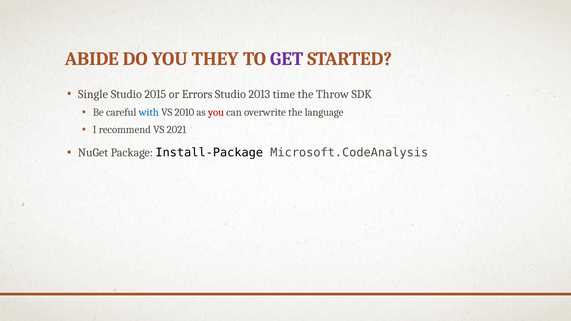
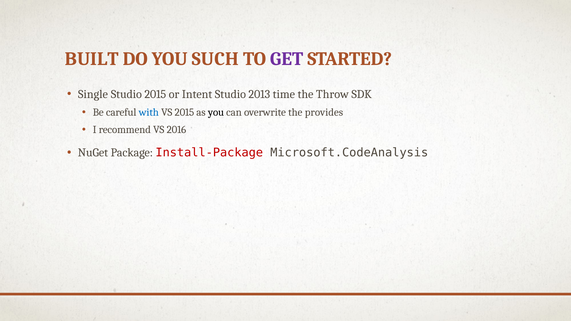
ABIDE: ABIDE -> BUILT
THEY: THEY -> SUCH
Errors: Errors -> Intent
VS 2010: 2010 -> 2015
you at (216, 112) colour: red -> black
language: language -> provides
2021: 2021 -> 2016
Install-Package colour: black -> red
